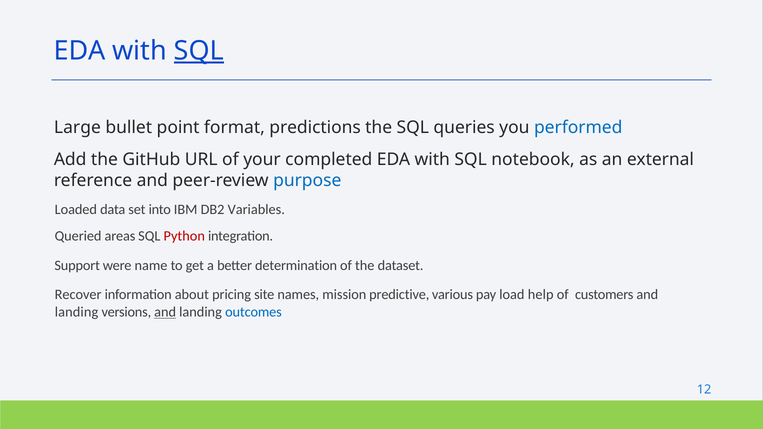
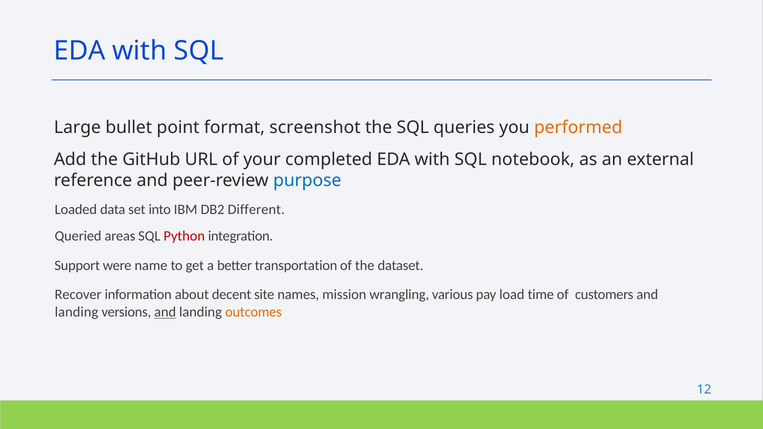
SQL at (199, 51) underline: present -> none
predictions: predictions -> screenshot
performed colour: blue -> orange
Variables: Variables -> Different
determination: determination -> transportation
pricing: pricing -> decent
predictive: predictive -> wrangling
help: help -> time
outcomes colour: blue -> orange
